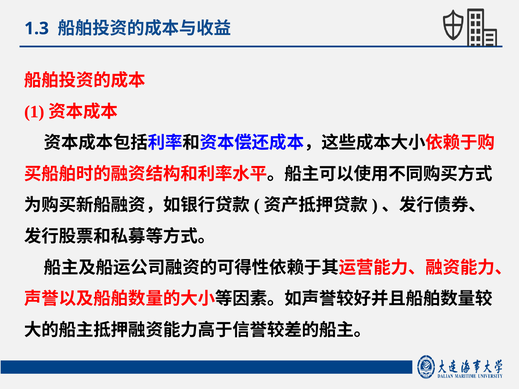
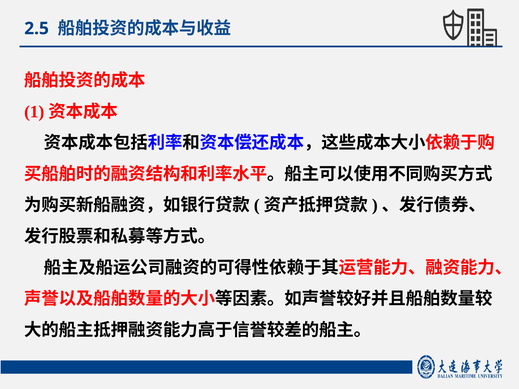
1.3: 1.3 -> 2.5
